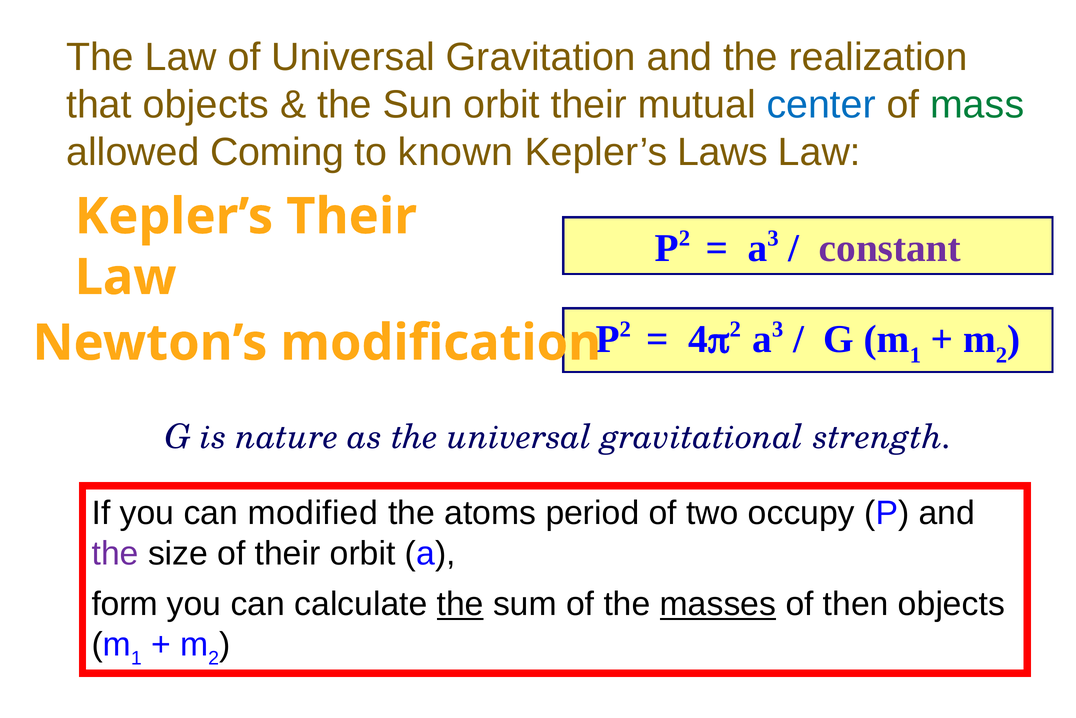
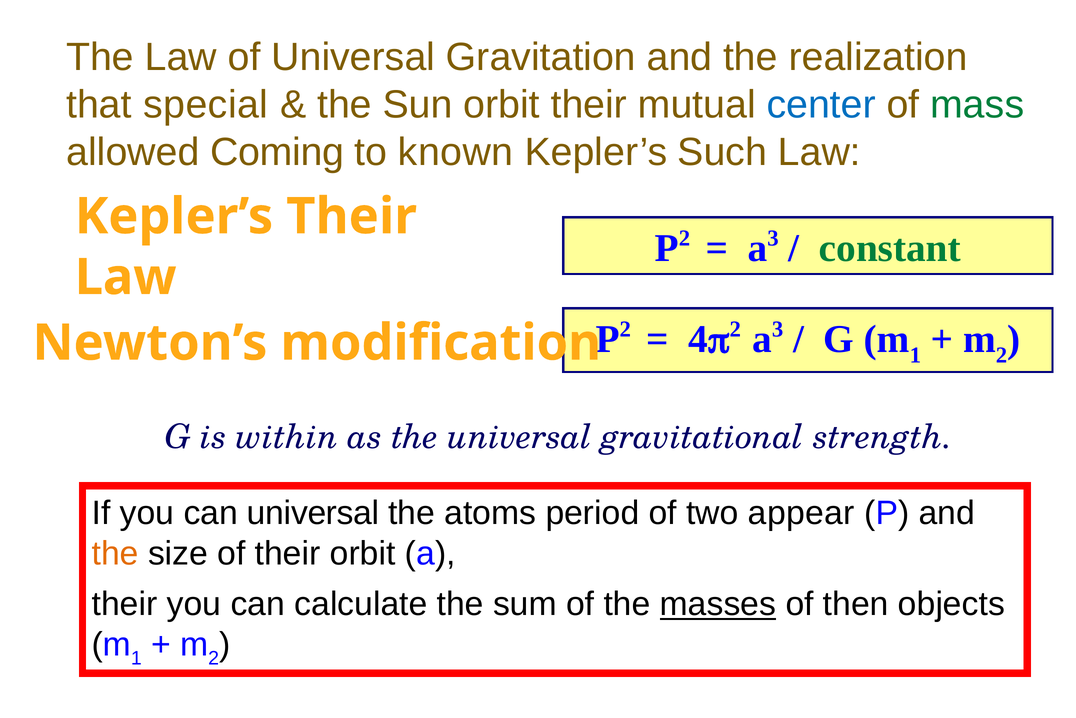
that objects: objects -> special
Laws: Laws -> Such
constant colour: purple -> green
nature: nature -> within
can modified: modified -> universal
occupy: occupy -> appear
the at (115, 553) colour: purple -> orange
form at (125, 604): form -> their
the at (460, 604) underline: present -> none
